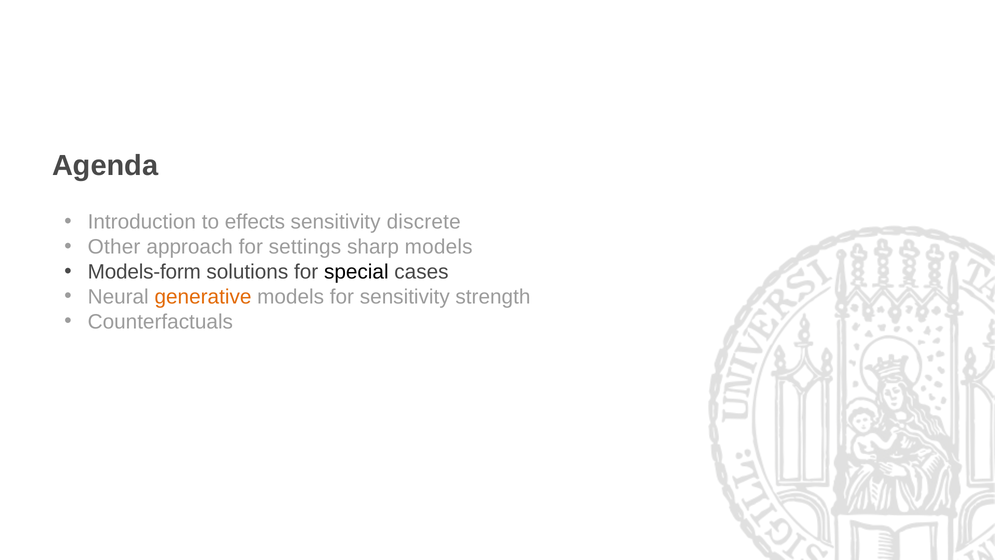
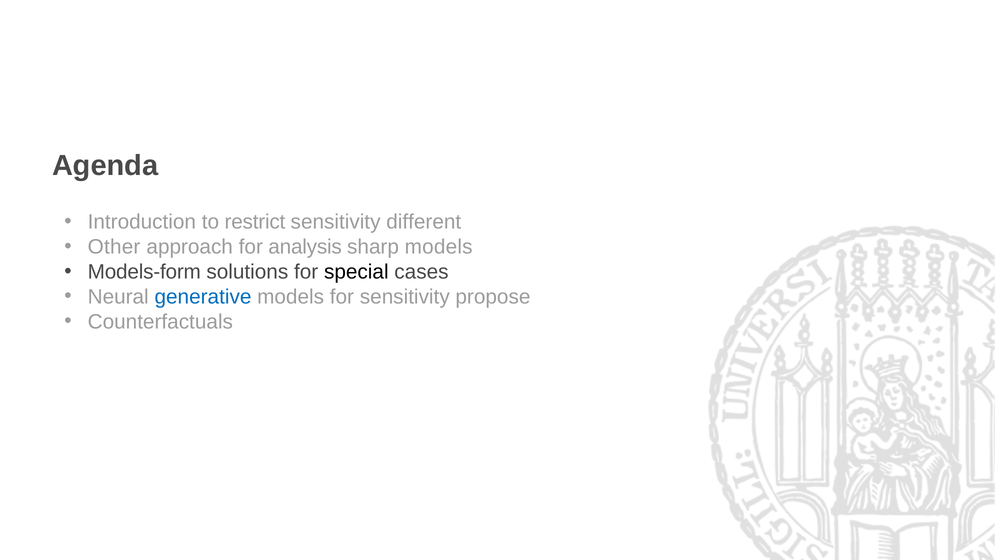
effects: effects -> restrict
discrete: discrete -> different
settings: settings -> analysis
generative colour: orange -> blue
strength: strength -> propose
